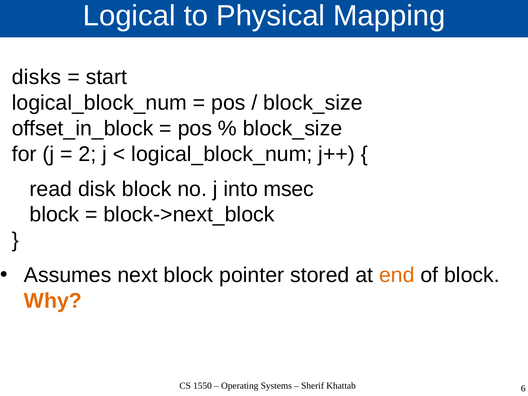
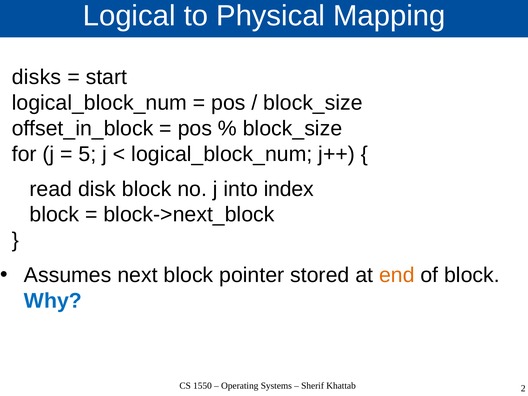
2: 2 -> 5
msec: msec -> index
Why colour: orange -> blue
6: 6 -> 2
